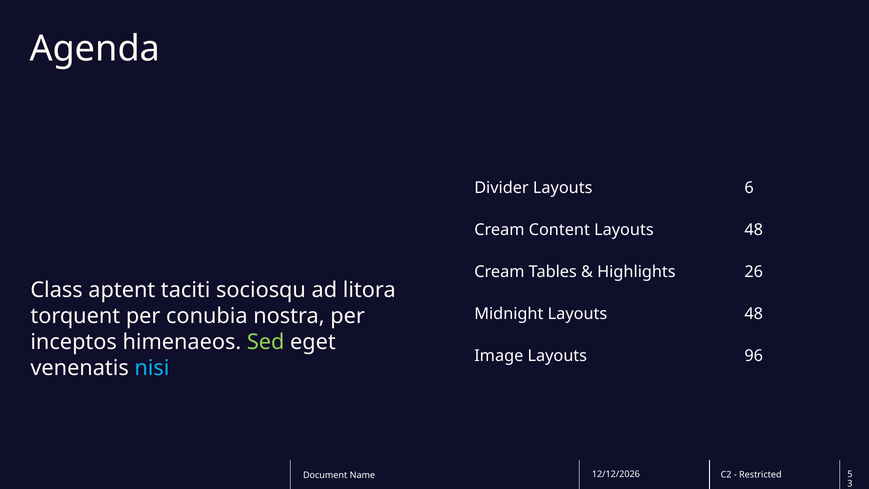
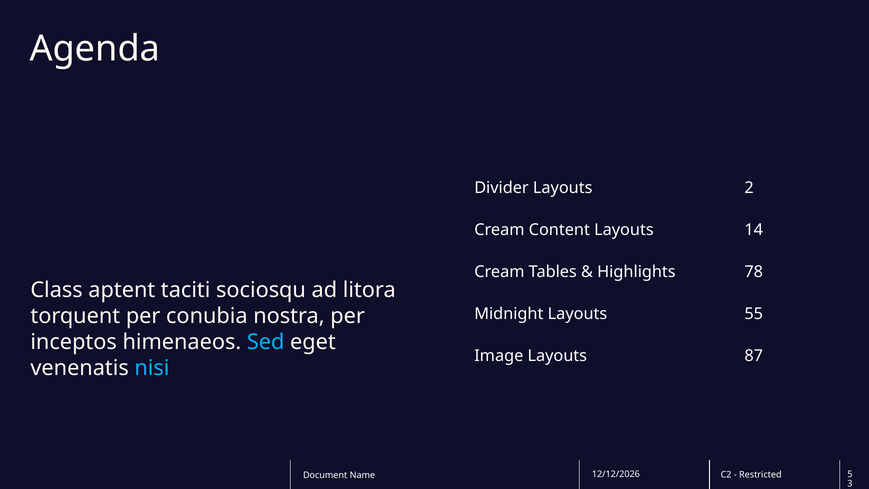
6: 6 -> 2
Content Layouts 48: 48 -> 14
26: 26 -> 78
Midnight Layouts 48: 48 -> 55
Sed colour: light green -> light blue
96: 96 -> 87
